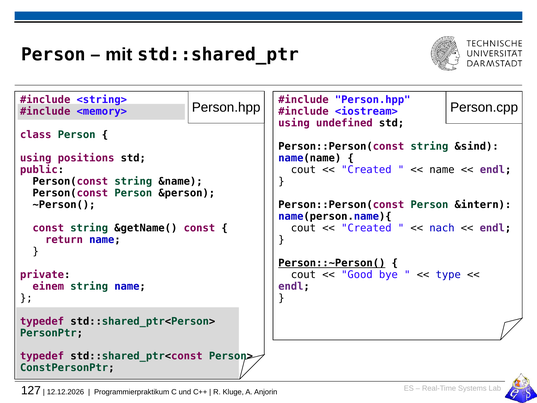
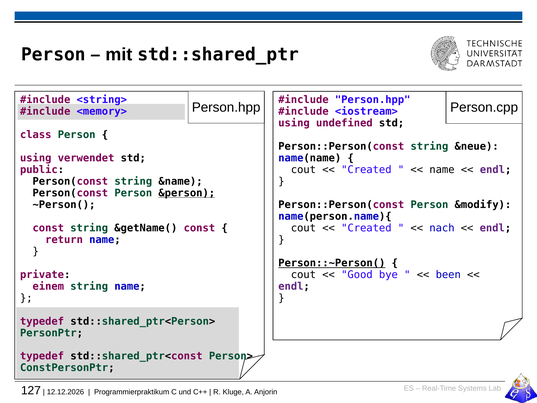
&sind: &sind -> &neue
positions: positions -> verwendet
&person underline: none -> present
&intern: &intern -> &modify
type: type -> been
